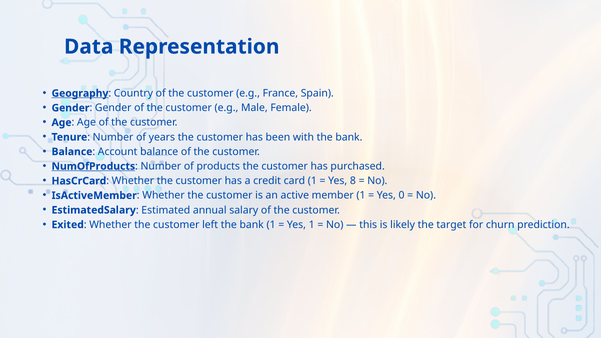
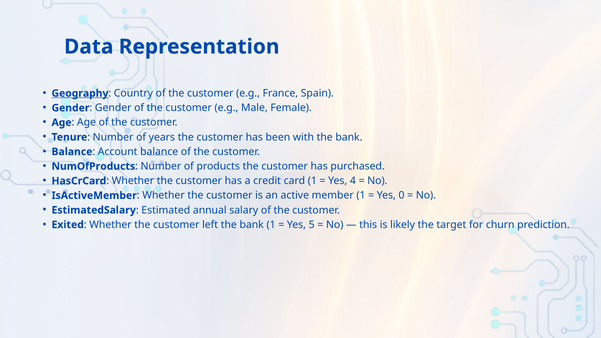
NumOfProducts underline: present -> none
8: 8 -> 4
Yes 1: 1 -> 5
